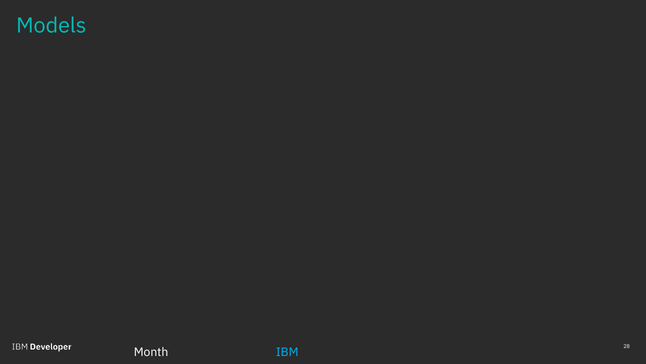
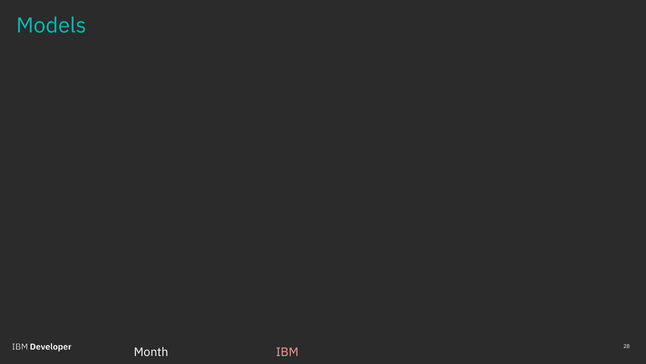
IBM colour: light blue -> pink
